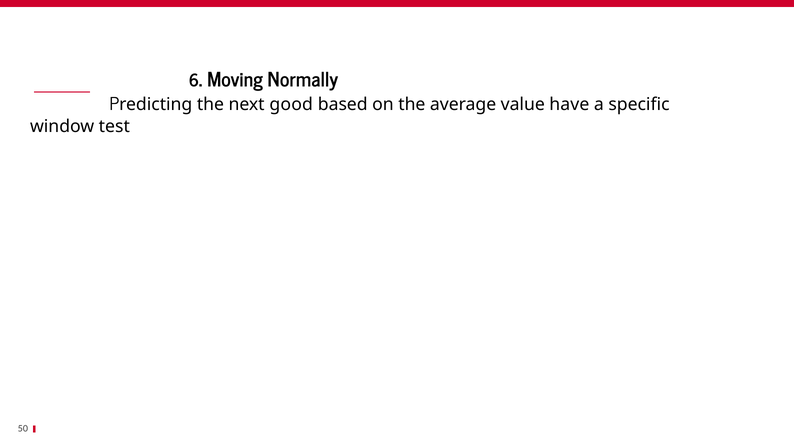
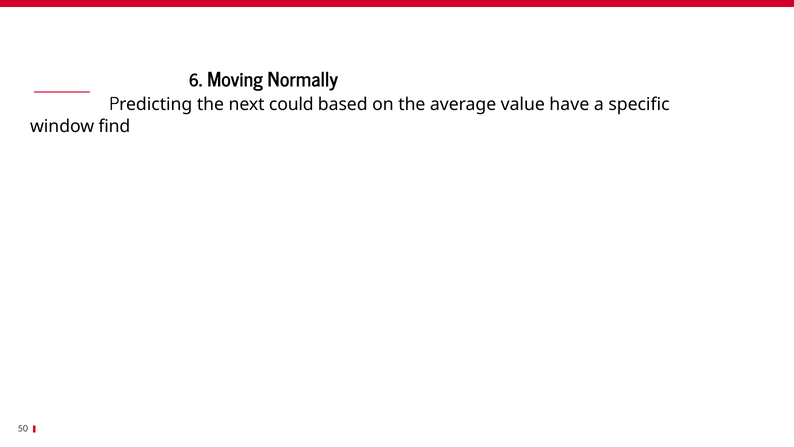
good: good -> could
test: test -> find
